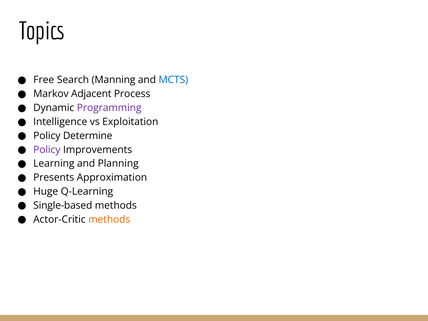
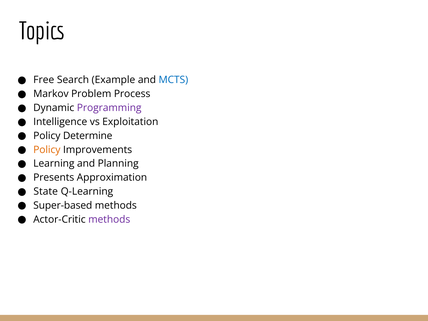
Manning: Manning -> Example
Adjacent: Adjacent -> Problem
Policy at (47, 150) colour: purple -> orange
Huge: Huge -> State
Single-based: Single-based -> Super-based
methods at (109, 219) colour: orange -> purple
